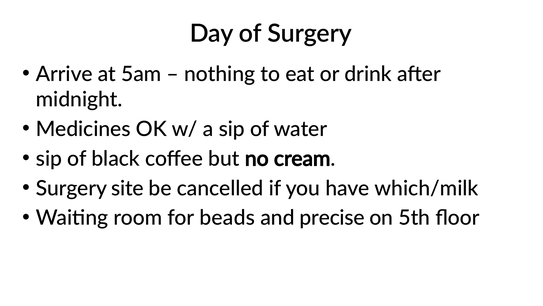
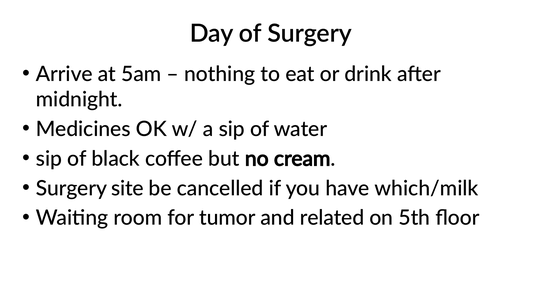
beads: beads -> tumor
precise: precise -> related
